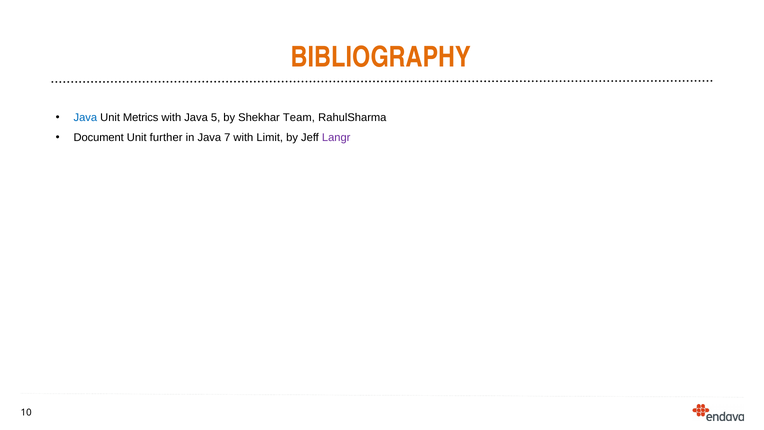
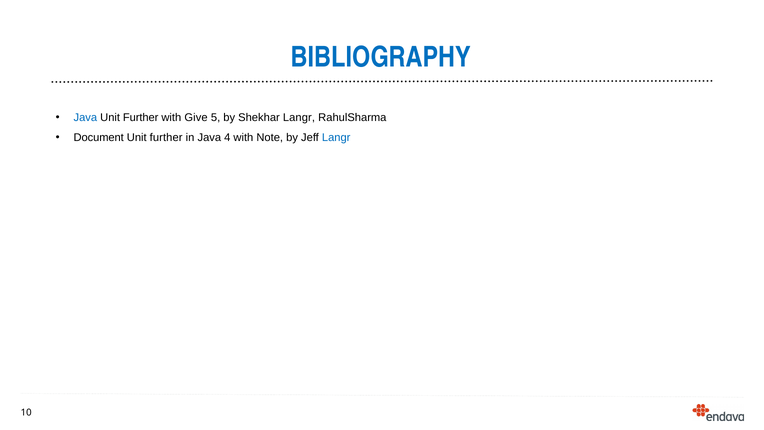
BIBLIOGRAPHY colour: orange -> blue
Metrics at (141, 117): Metrics -> Further
with Java: Java -> Give
Shekhar Team: Team -> Langr
7: 7 -> 4
Limit: Limit -> Note
Langr at (336, 137) colour: purple -> blue
